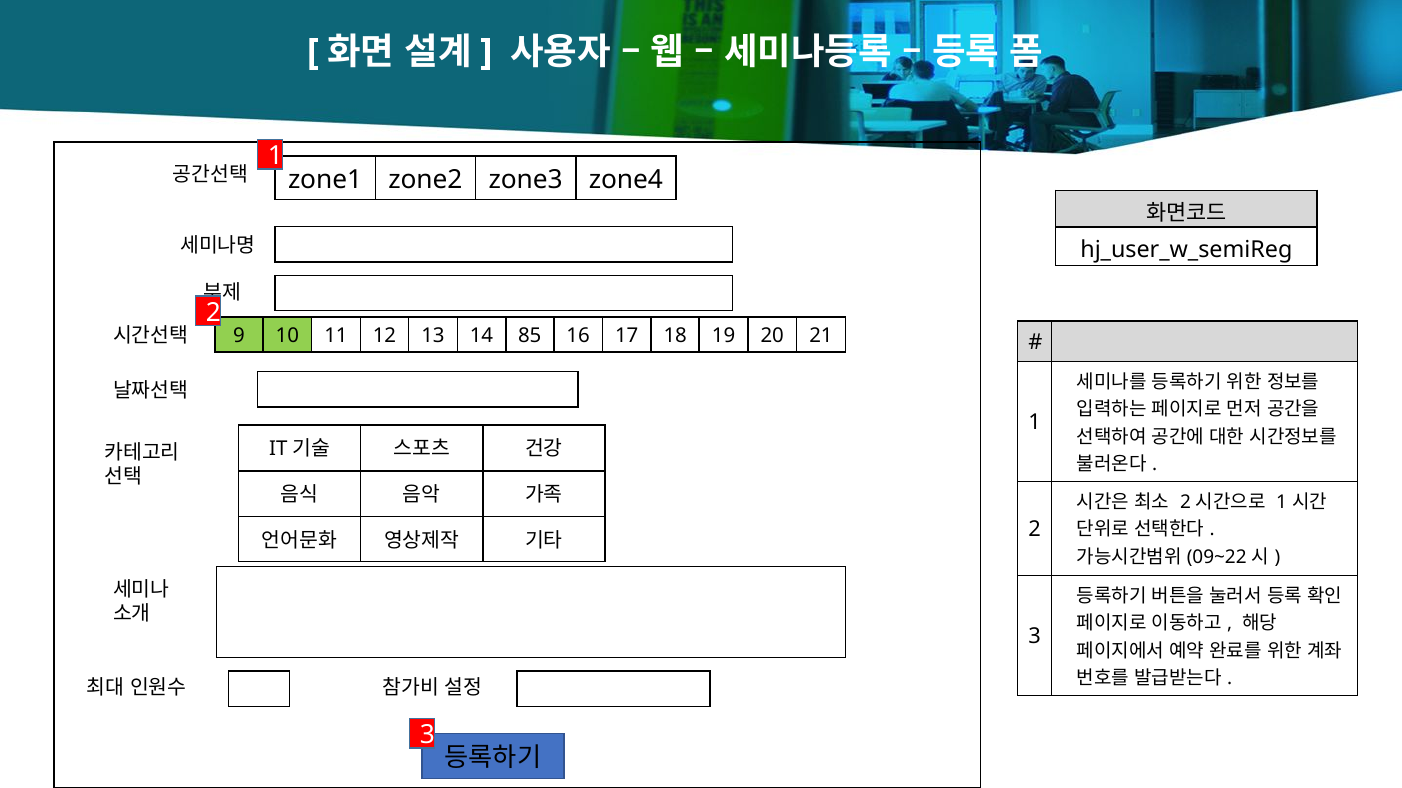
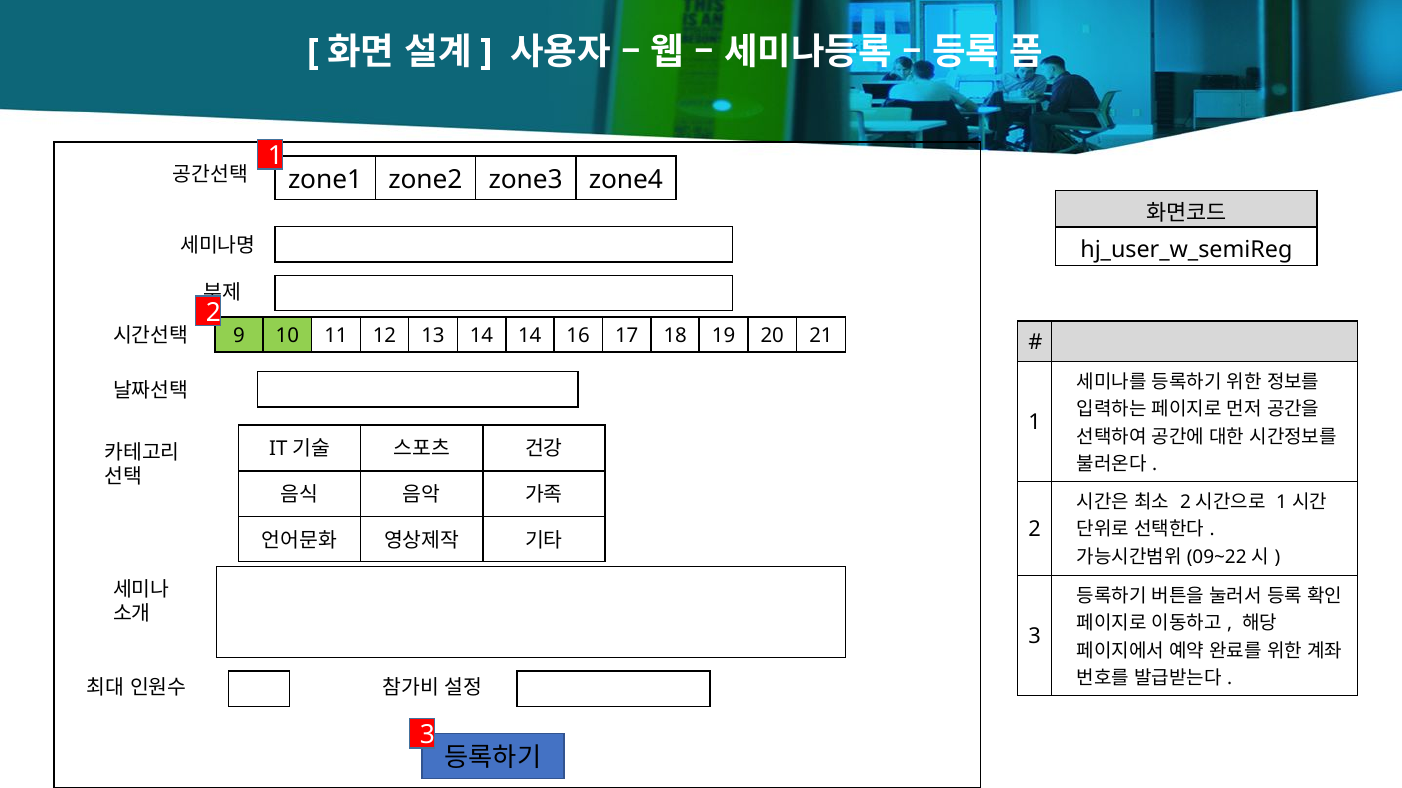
14 85: 85 -> 14
